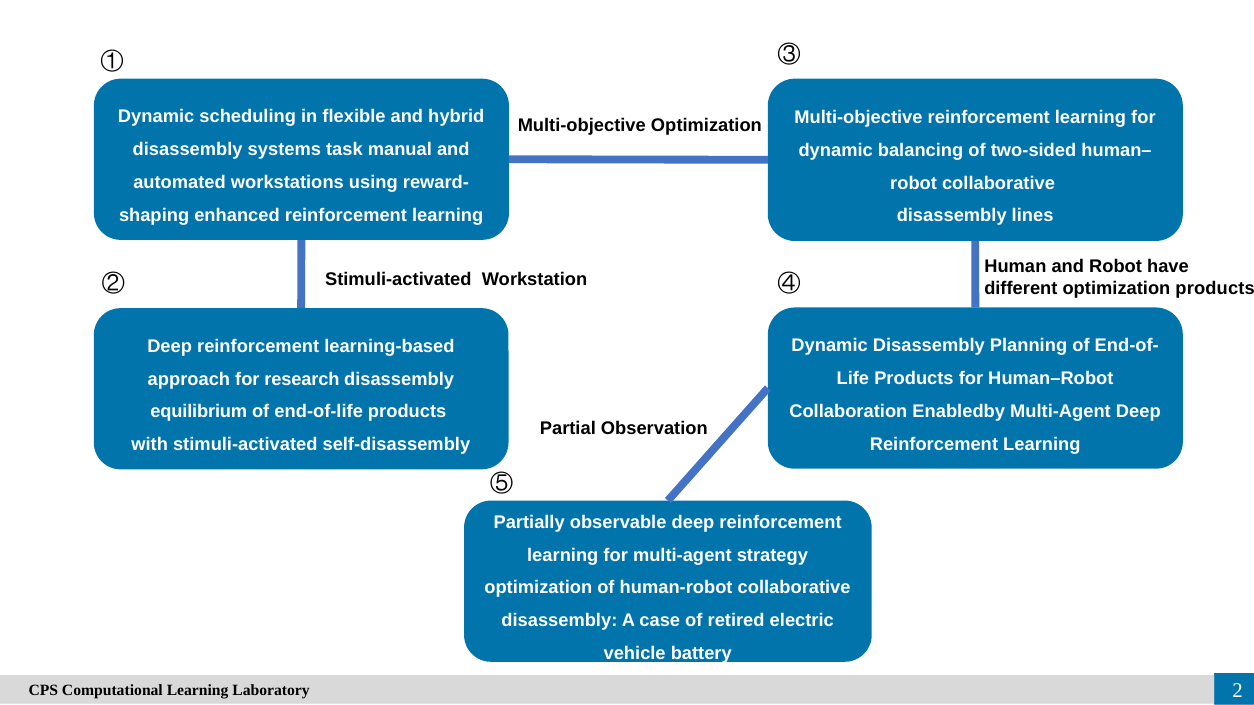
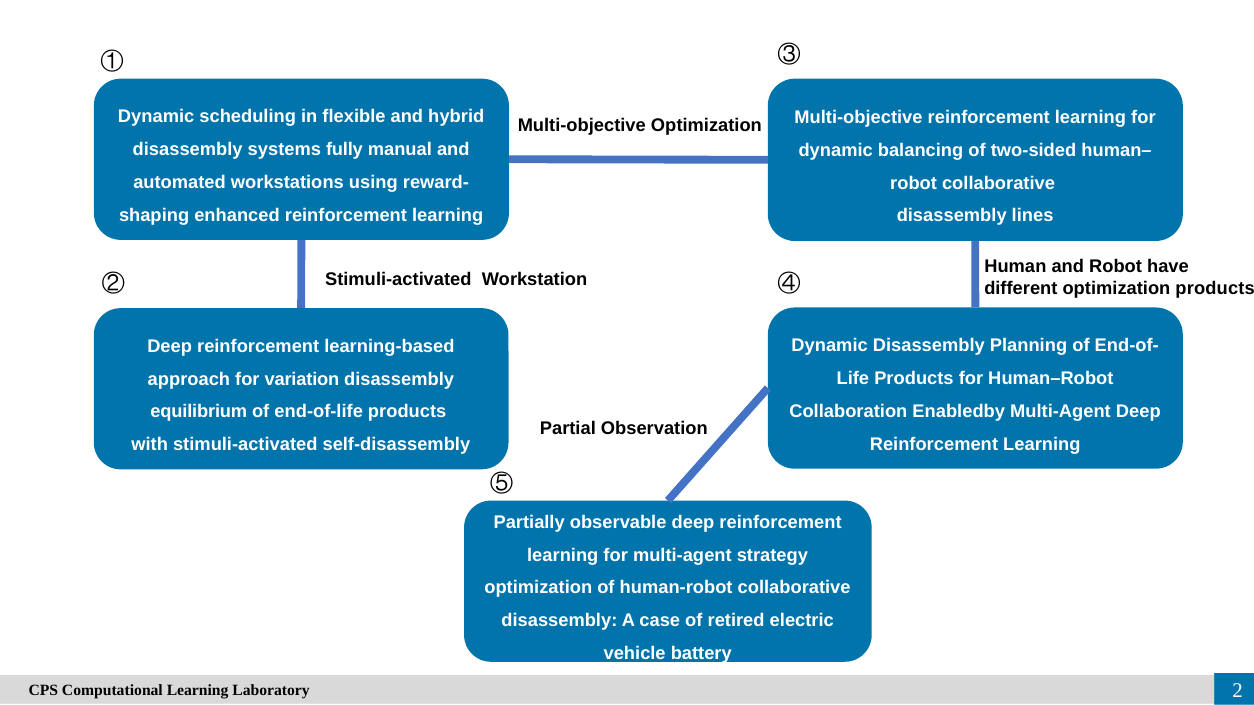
task: task -> fully
research: research -> variation
